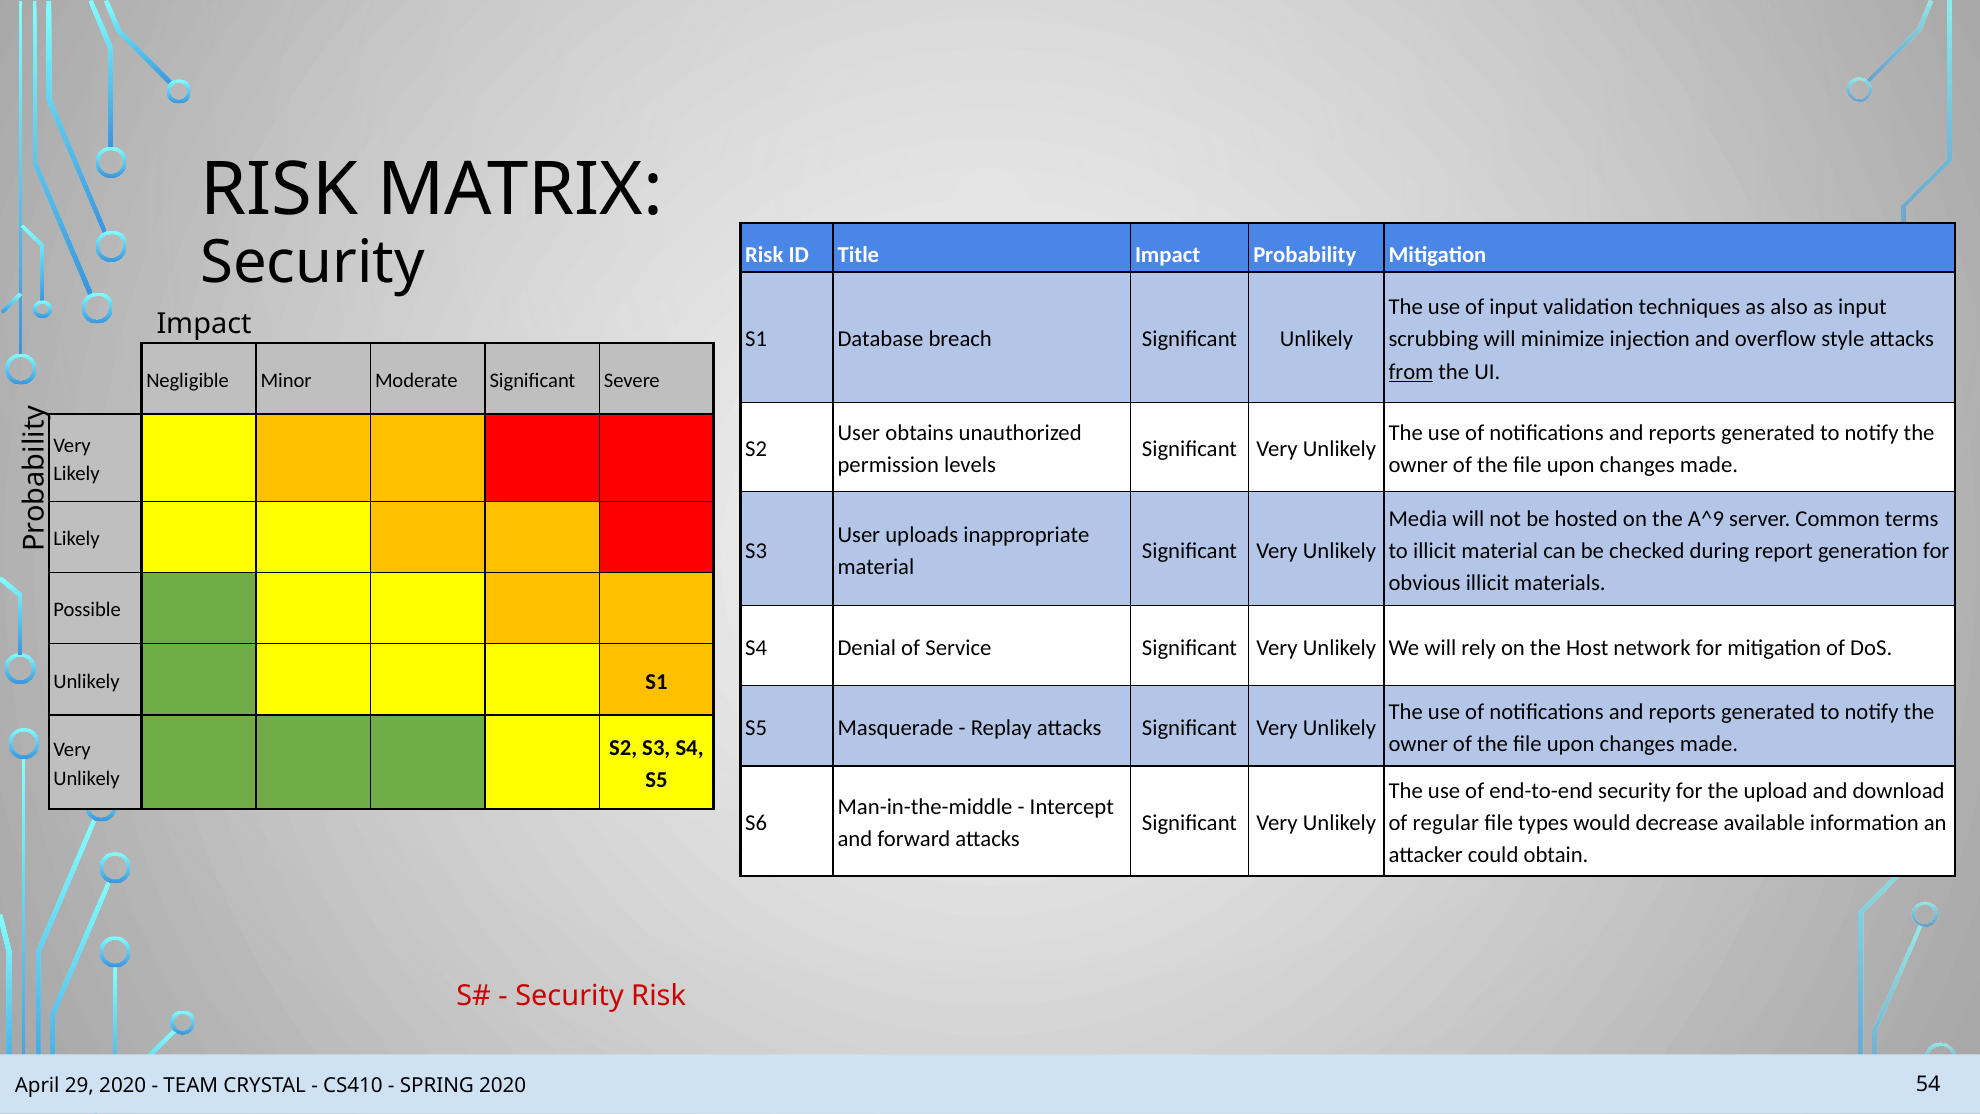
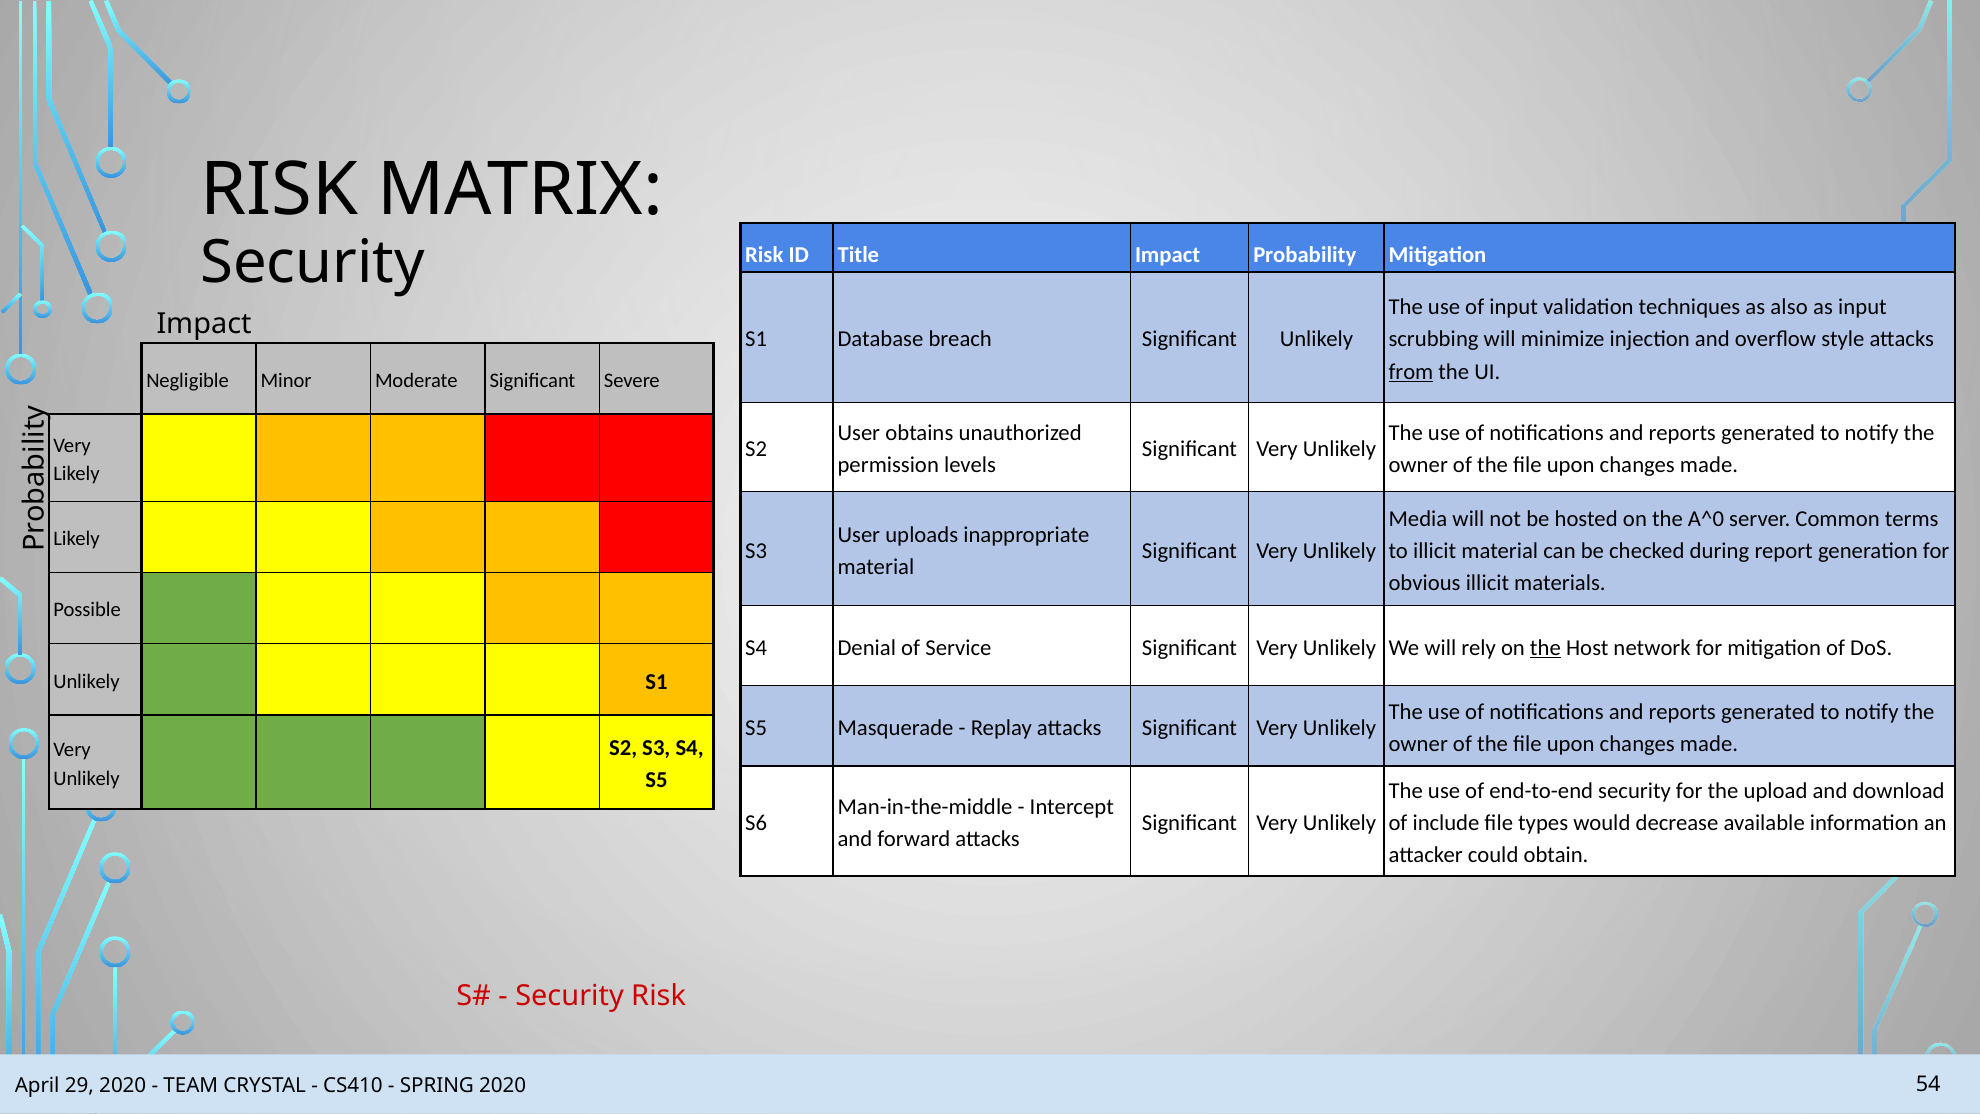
A^9: A^9 -> A^0
the at (1545, 648) underline: none -> present
regular: regular -> include
